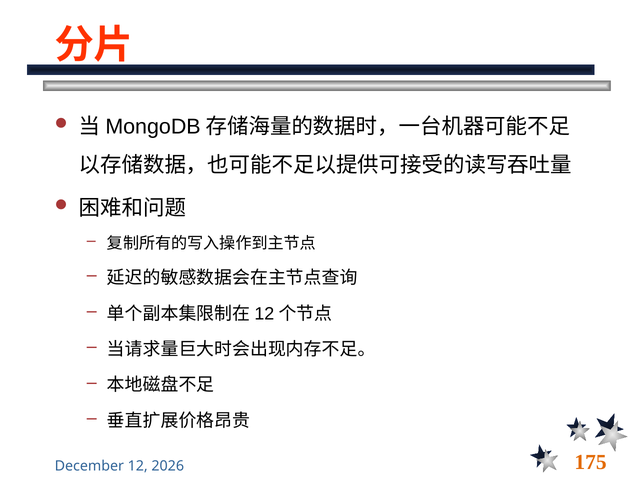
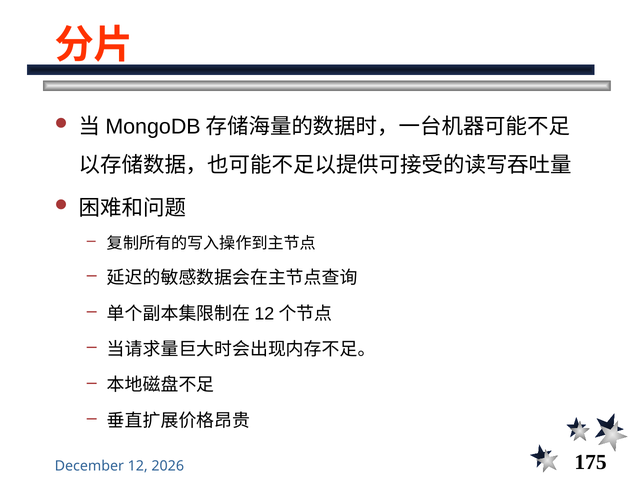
175 colour: orange -> black
